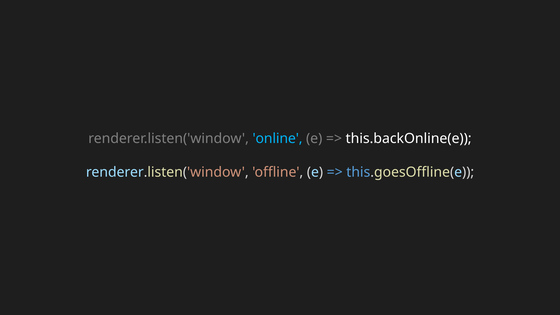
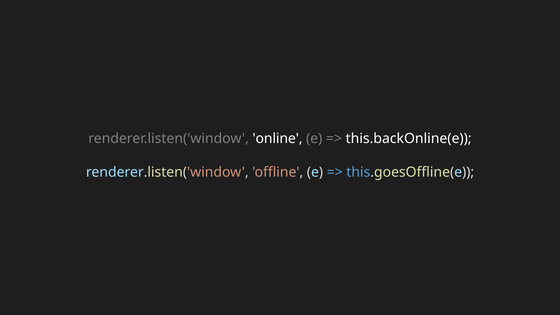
online colour: light blue -> white
